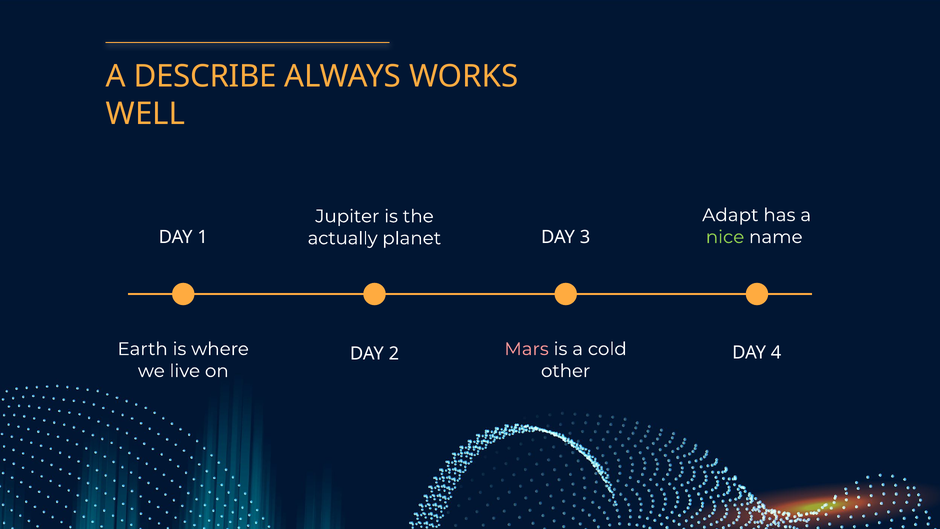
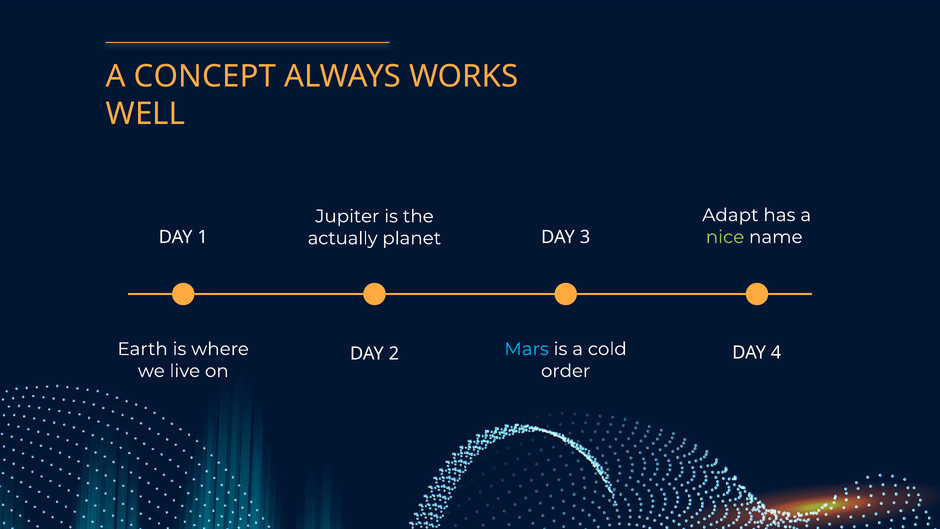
DESCRIBE: DESCRIBE -> CONCEPT
Mars colour: pink -> light blue
other: other -> order
